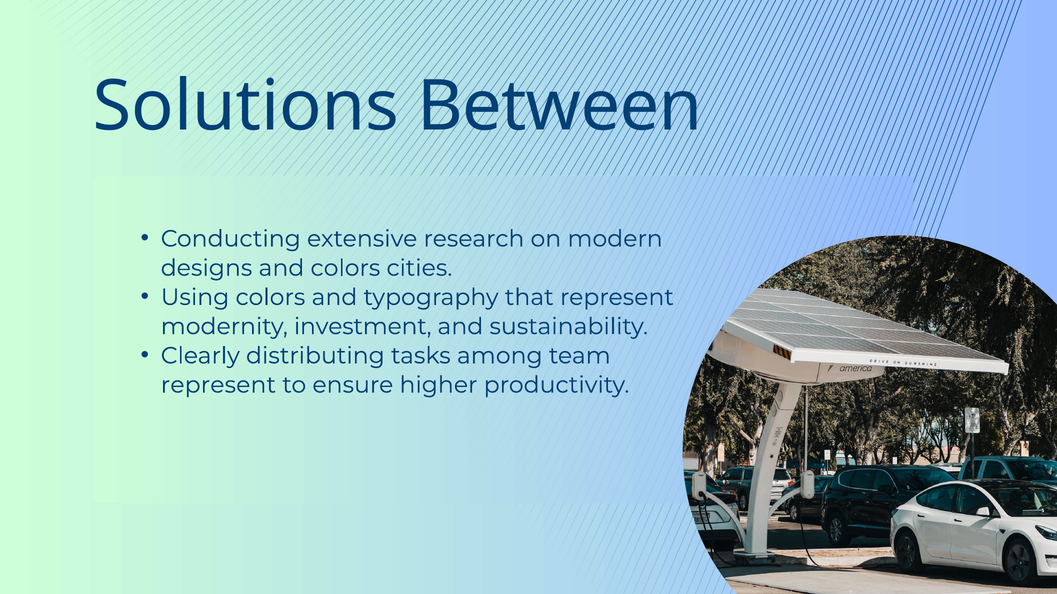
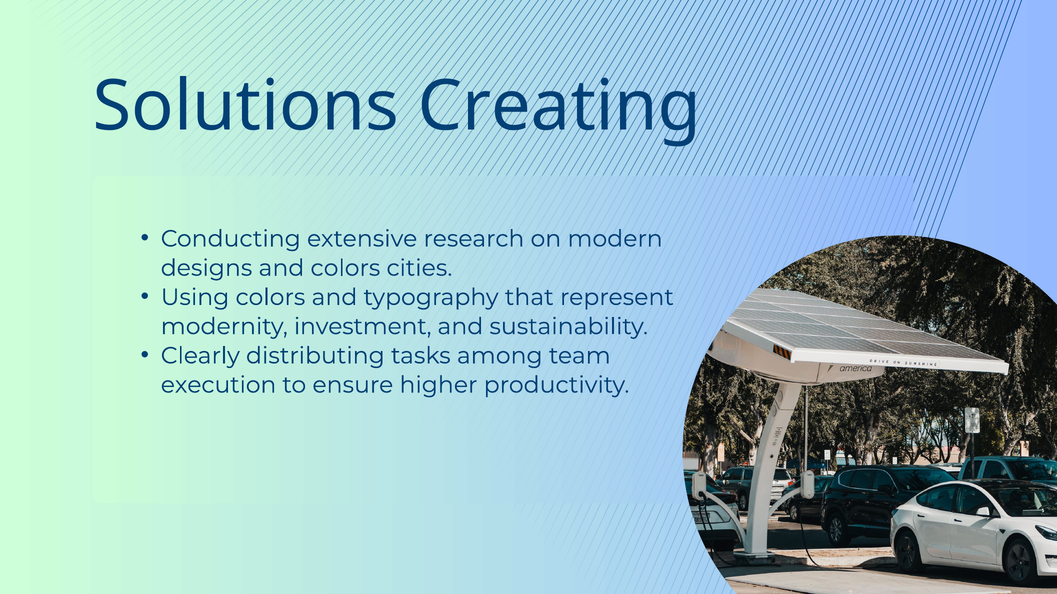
Between: Between -> Creating
represent at (218, 385): represent -> execution
